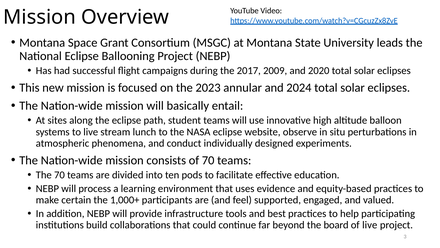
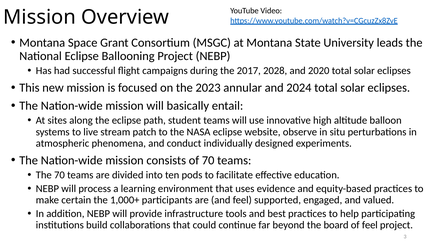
2009: 2009 -> 2028
lunch: lunch -> patch
of live: live -> feel
